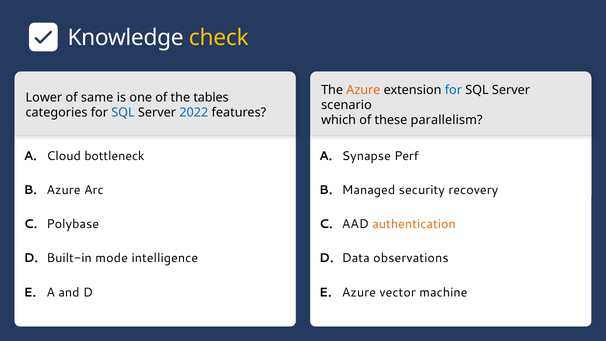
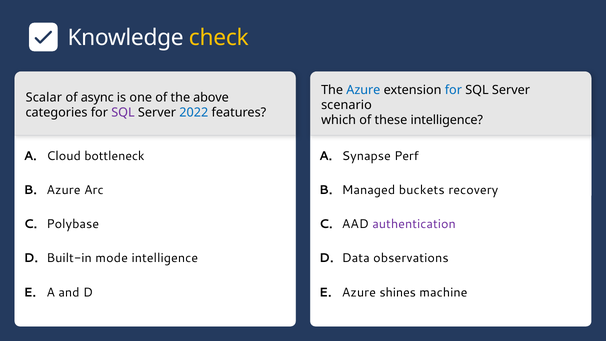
Azure colour: orange -> blue
Lower: Lower -> Scalar
same: same -> async
tables: tables -> above
SQL at (123, 113) colour: blue -> purple
these parallelism: parallelism -> intelligence
security: security -> buckets
authentication colour: orange -> purple
vector: vector -> shines
